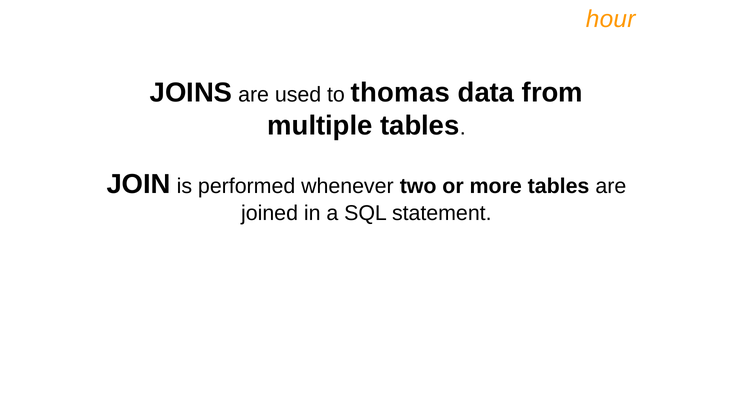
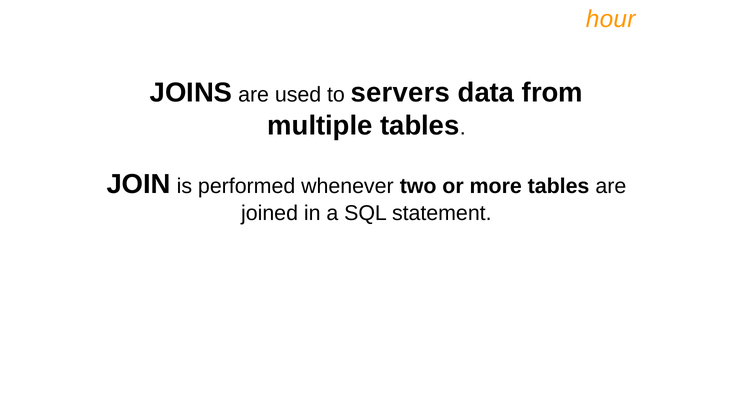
thomas: thomas -> servers
